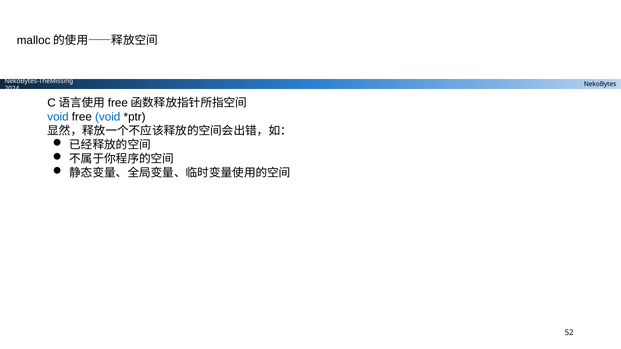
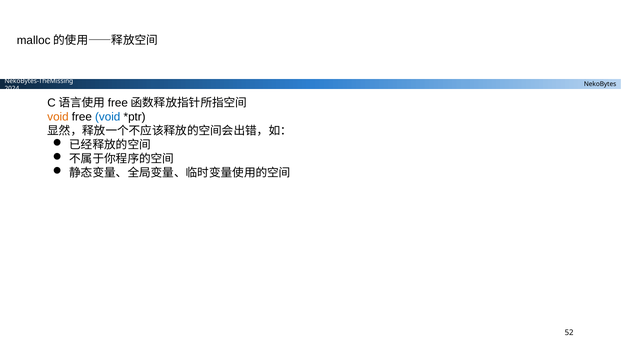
void at (58, 117) colour: blue -> orange
